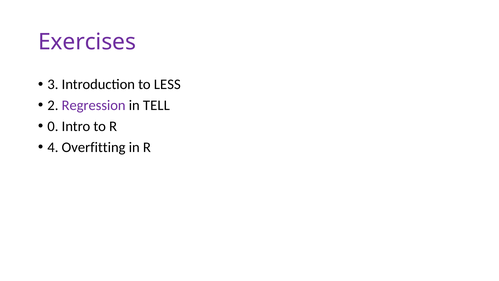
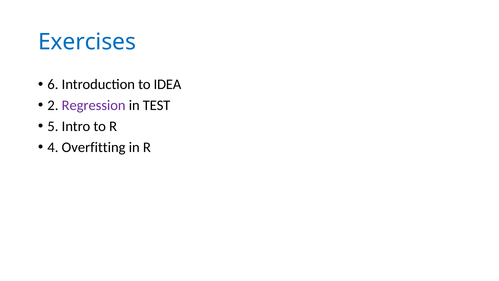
Exercises colour: purple -> blue
3: 3 -> 6
LESS: LESS -> IDEA
TELL: TELL -> TEST
0: 0 -> 5
